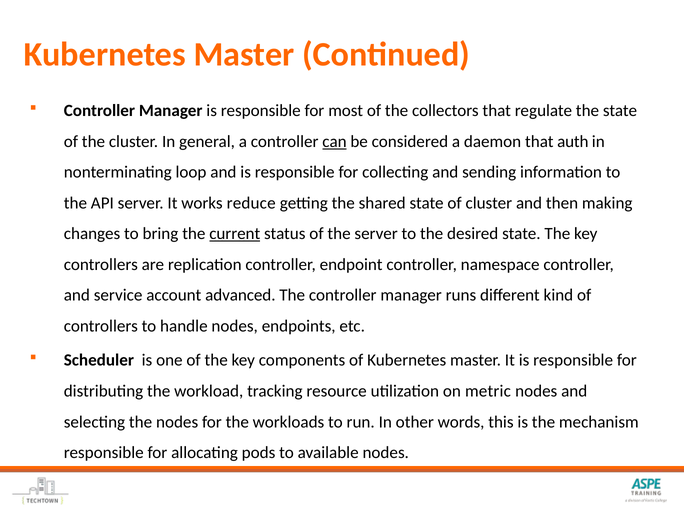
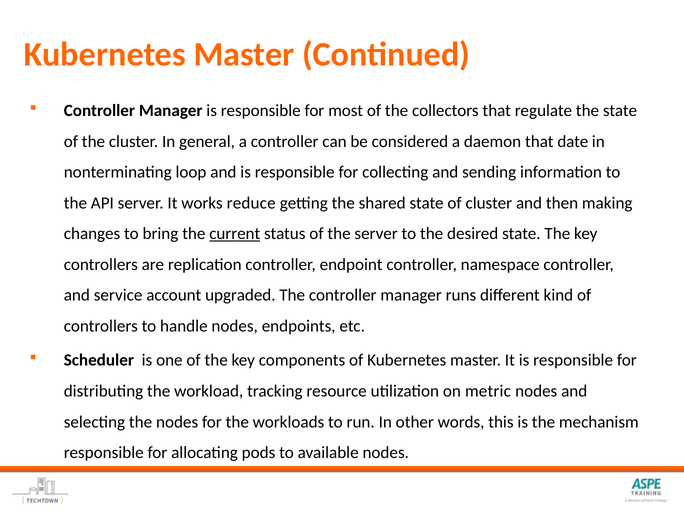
can underline: present -> none
auth: auth -> date
advanced: advanced -> upgraded
